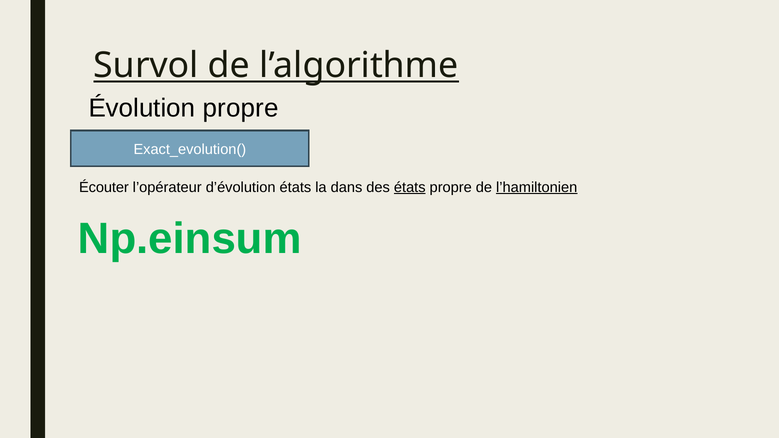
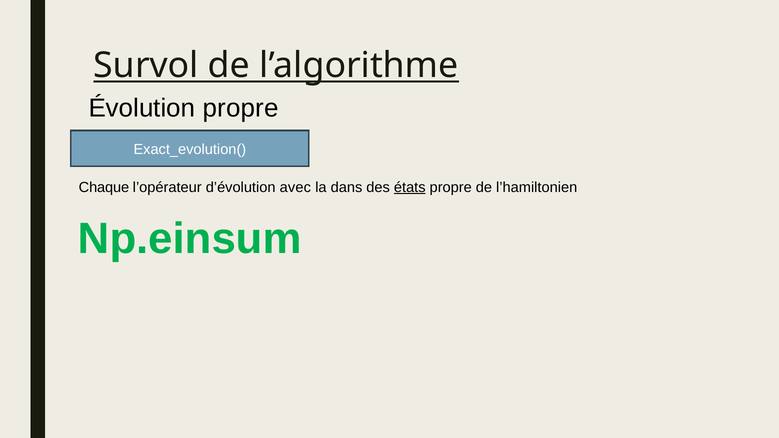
Écouter: Écouter -> Chaque
d’évolution états: états -> avec
l’hamiltonien underline: present -> none
